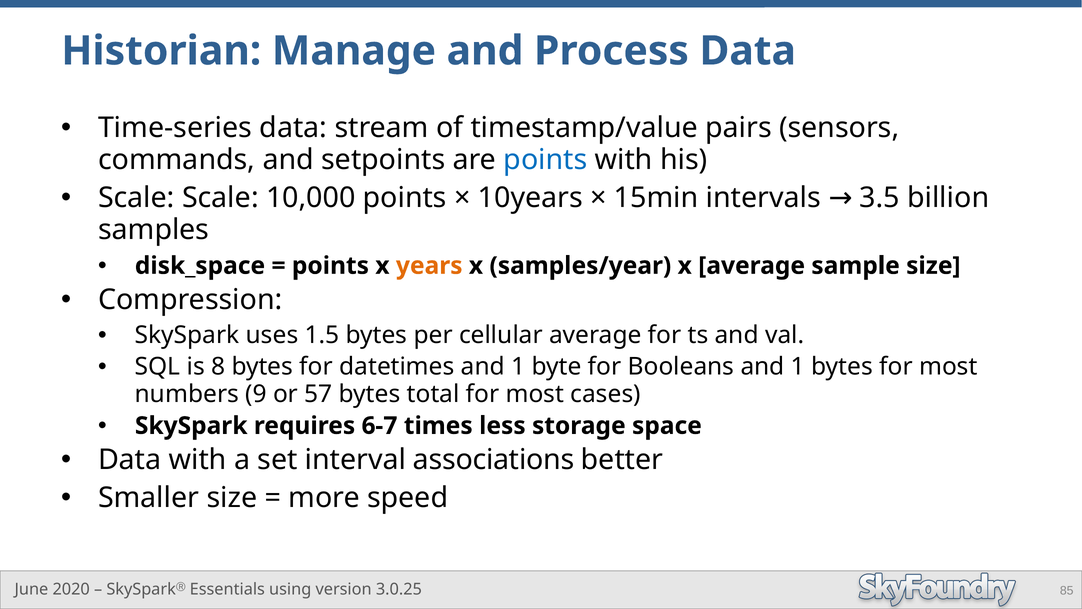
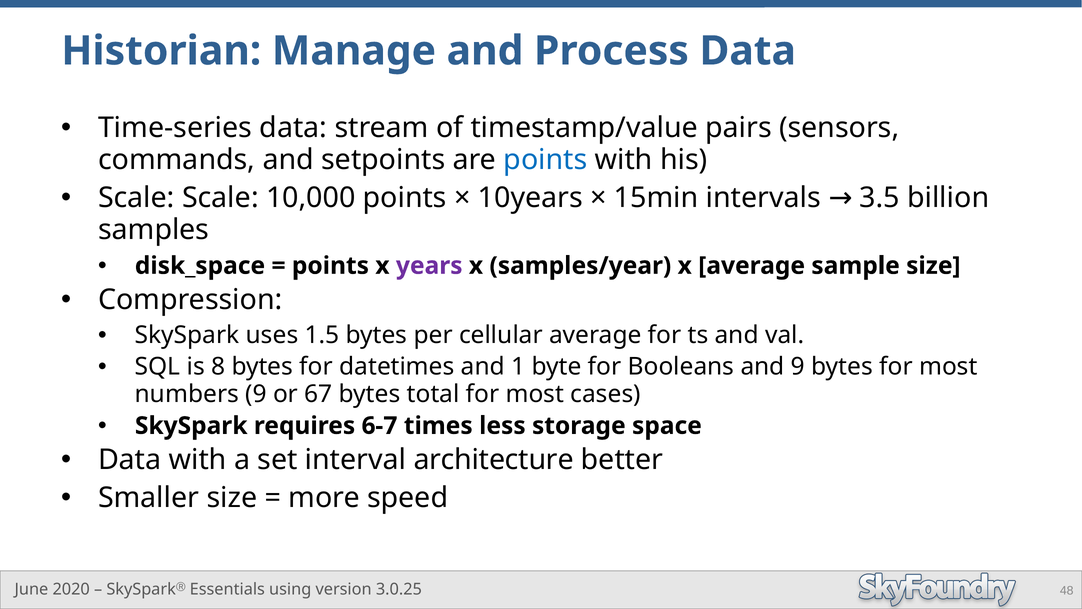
years colour: orange -> purple
Booleans and 1: 1 -> 9
57: 57 -> 67
associations: associations -> architecture
85: 85 -> 48
